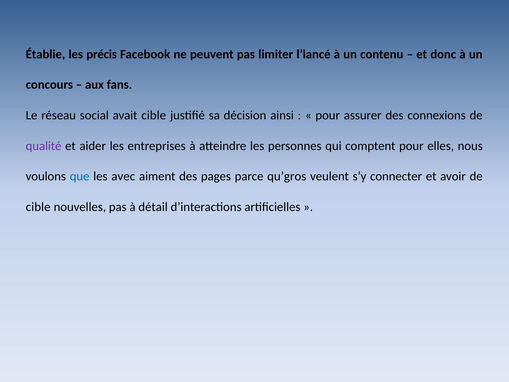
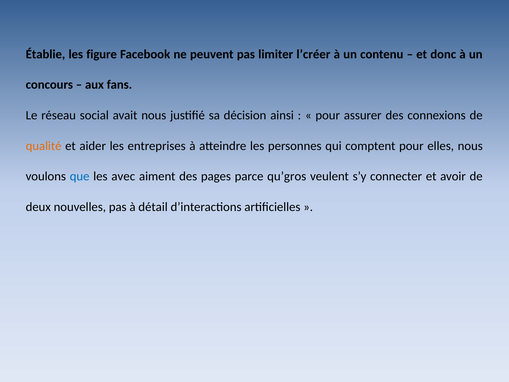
précis: précis -> figure
l’lancé: l’lancé -> l’créer
avait cible: cible -> nous
qualité colour: purple -> orange
cible at (38, 207): cible -> deux
